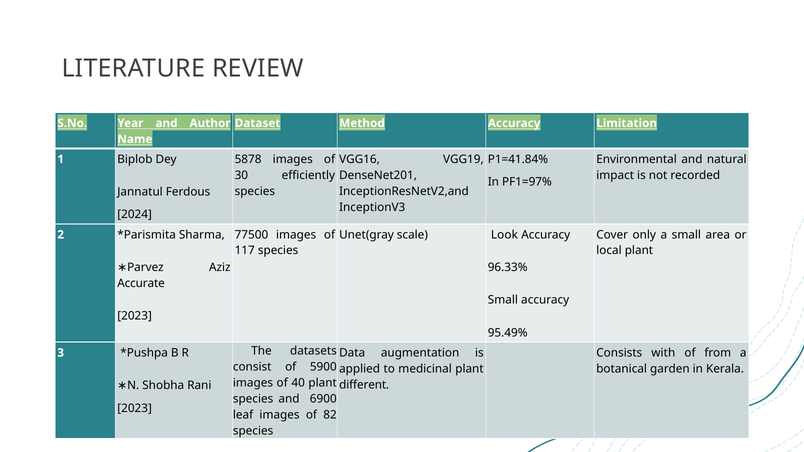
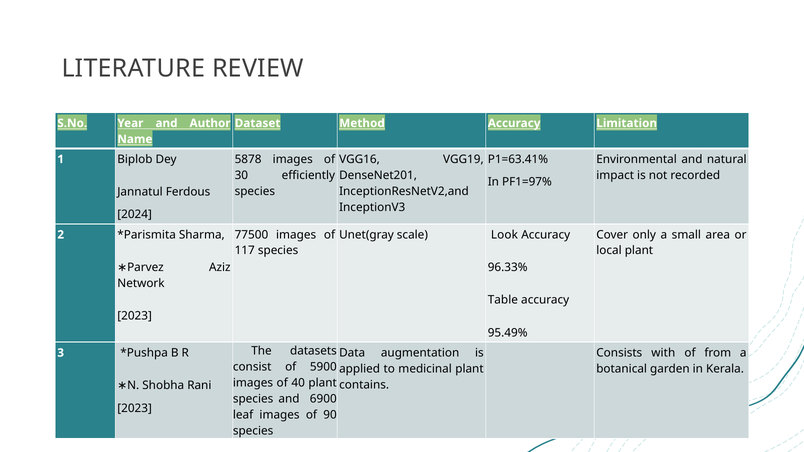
P1=41.84%: P1=41.84% -> P1=63.41%
Accurate: Accurate -> Network
Small at (503, 300): Small -> Table
different: different -> contains
82: 82 -> 90
